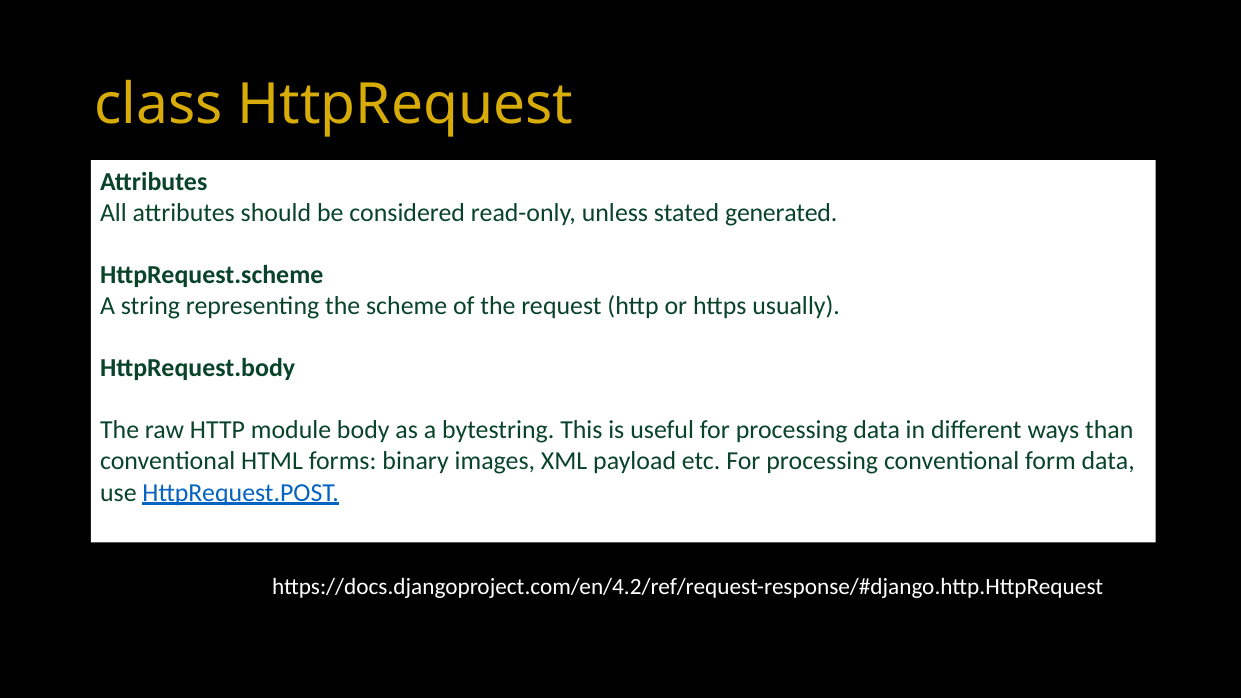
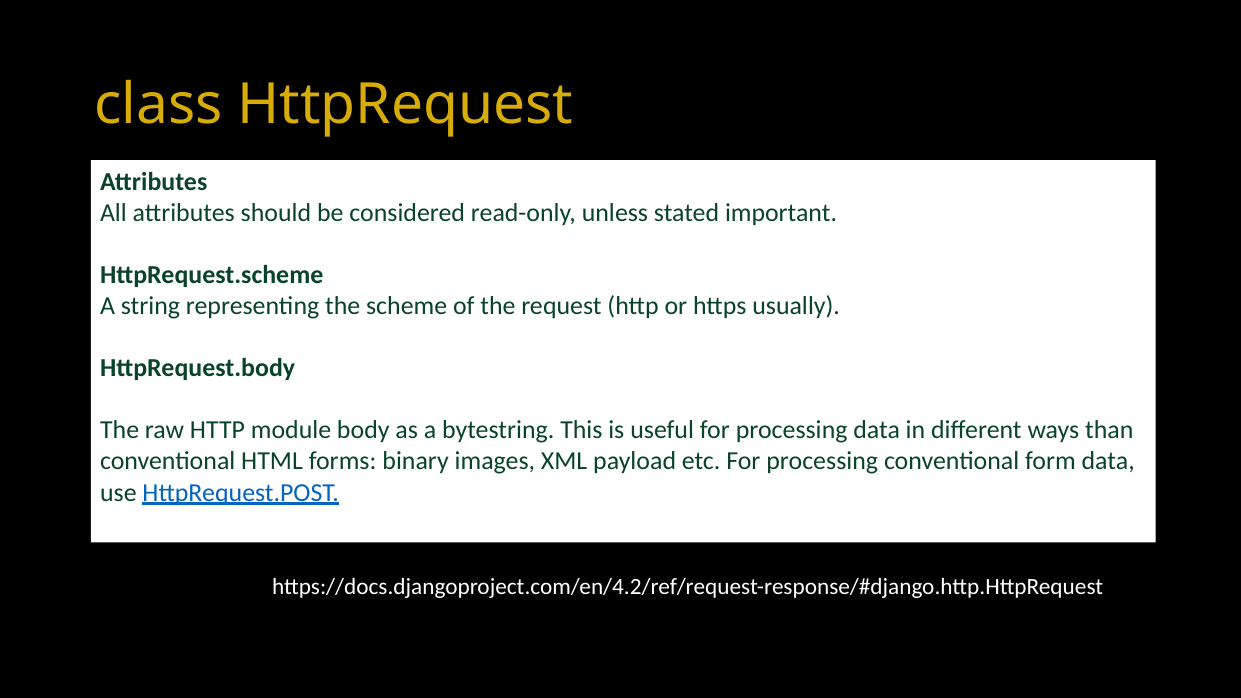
generated: generated -> important
